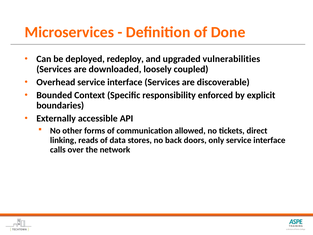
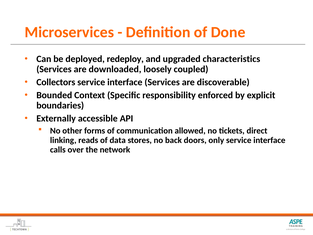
vulnerabilities: vulnerabilities -> characteristics
Overhead: Overhead -> Collectors
